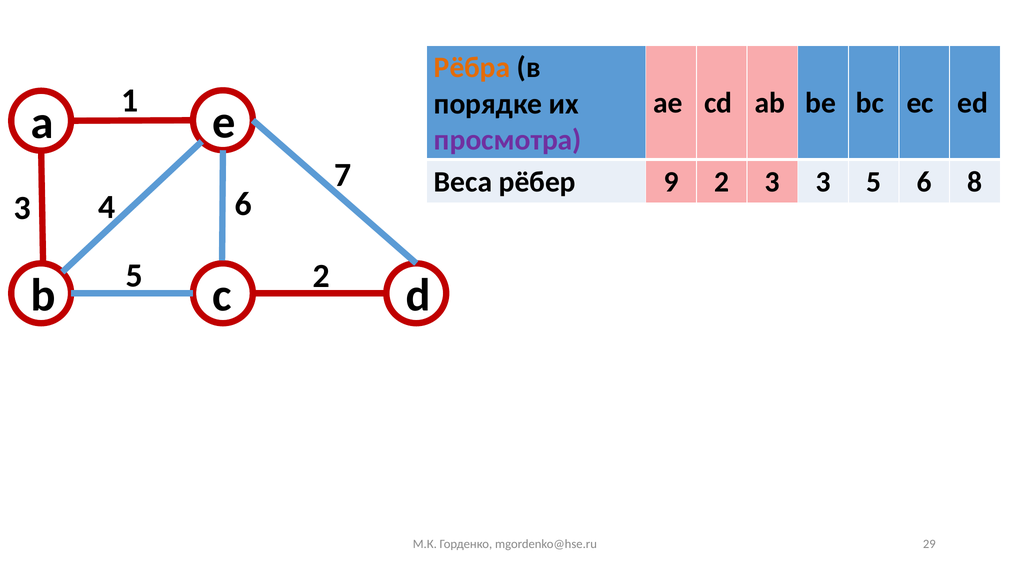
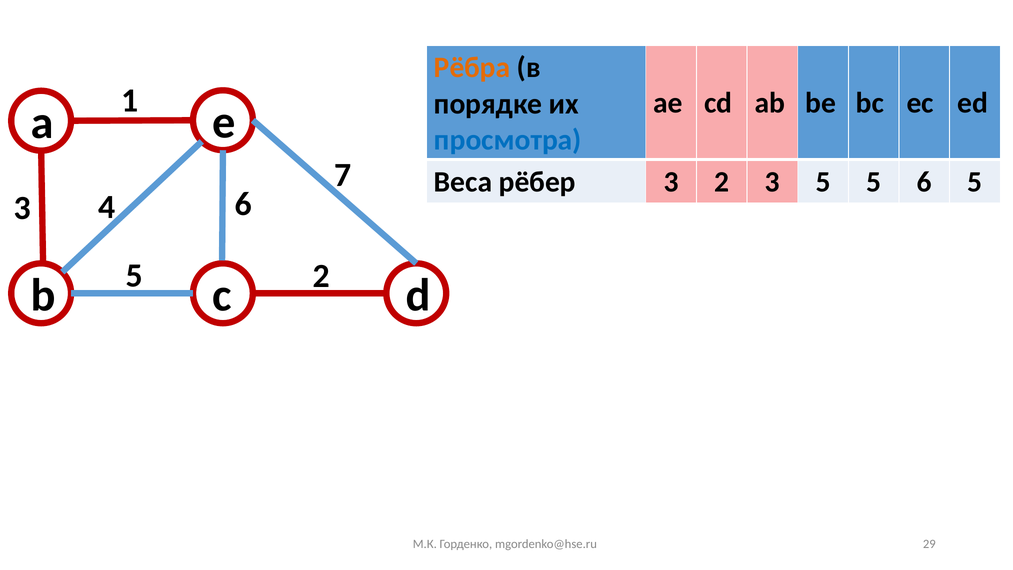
просмотра colour: purple -> blue
рёбер 9: 9 -> 3
3 3: 3 -> 5
6 8: 8 -> 5
